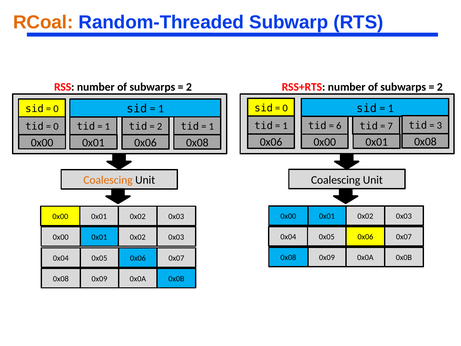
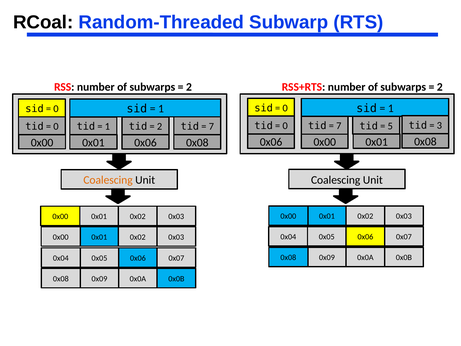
RCoal colour: orange -> black
1 at (285, 126): 1 -> 0
6 at (339, 126): 6 -> 7
7: 7 -> 5
1 at (211, 126): 1 -> 7
